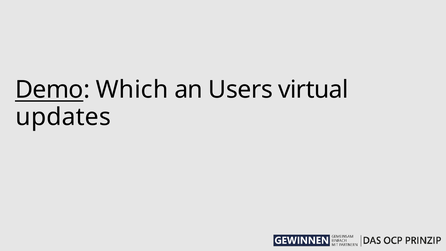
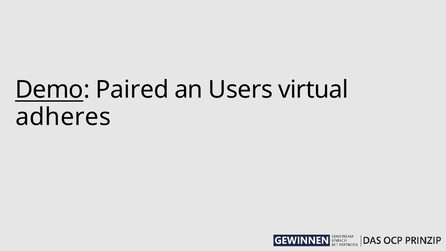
Which: Which -> Paired
updates: updates -> adheres
